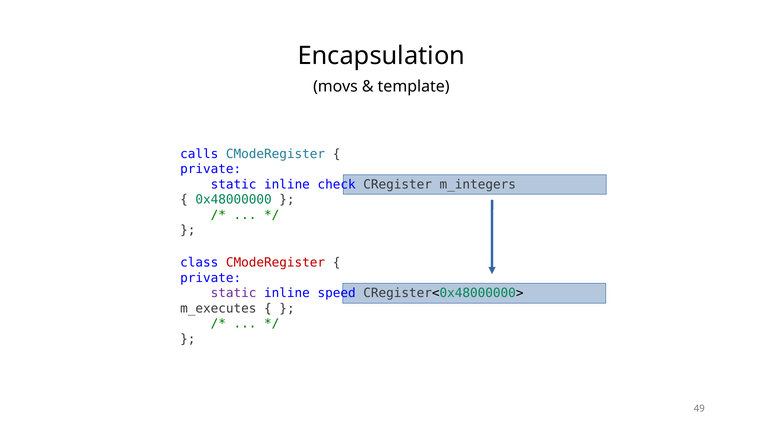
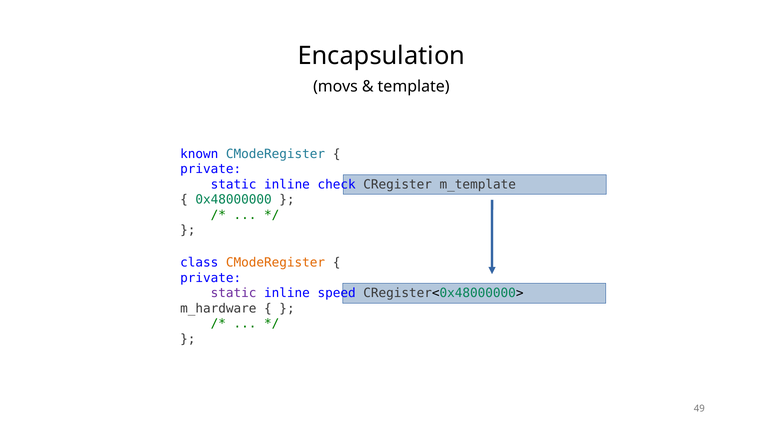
calls: calls -> known
m_integers: m_integers -> m_template
CModeRegister at (276, 263) colour: red -> orange
m_executes: m_executes -> m_hardware
